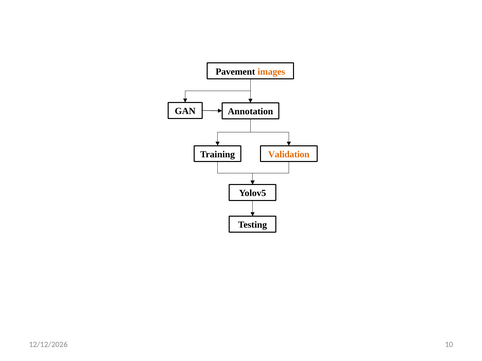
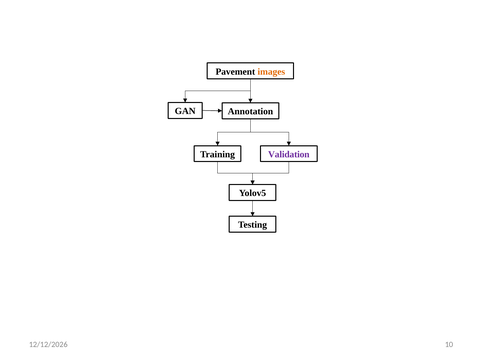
Validation colour: orange -> purple
